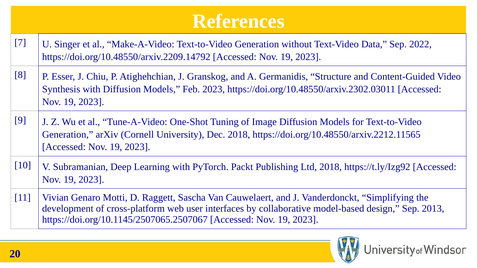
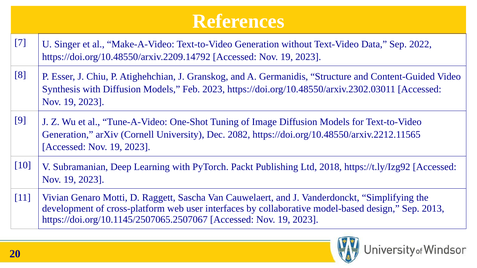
Dec 2018: 2018 -> 2082
